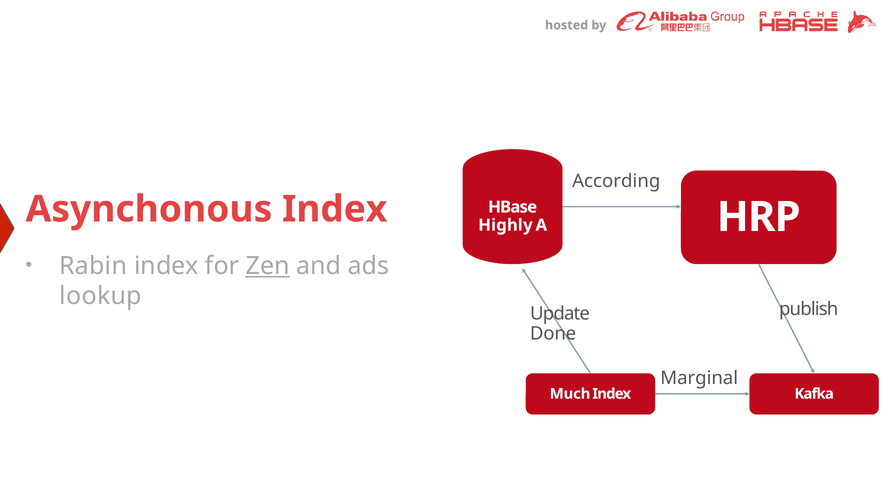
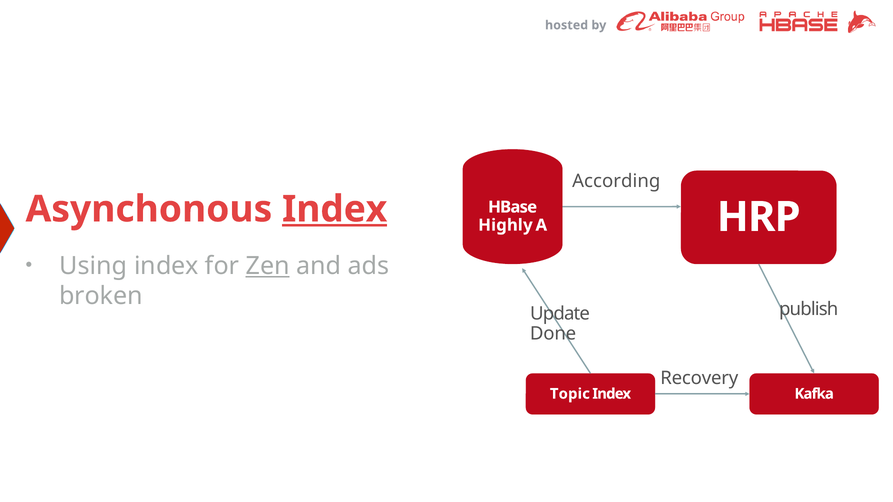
Index at (335, 209) underline: none -> present
Rabin: Rabin -> Using
lookup: lookup -> broken
Marginal: Marginal -> Recovery
Much: Much -> Topic
